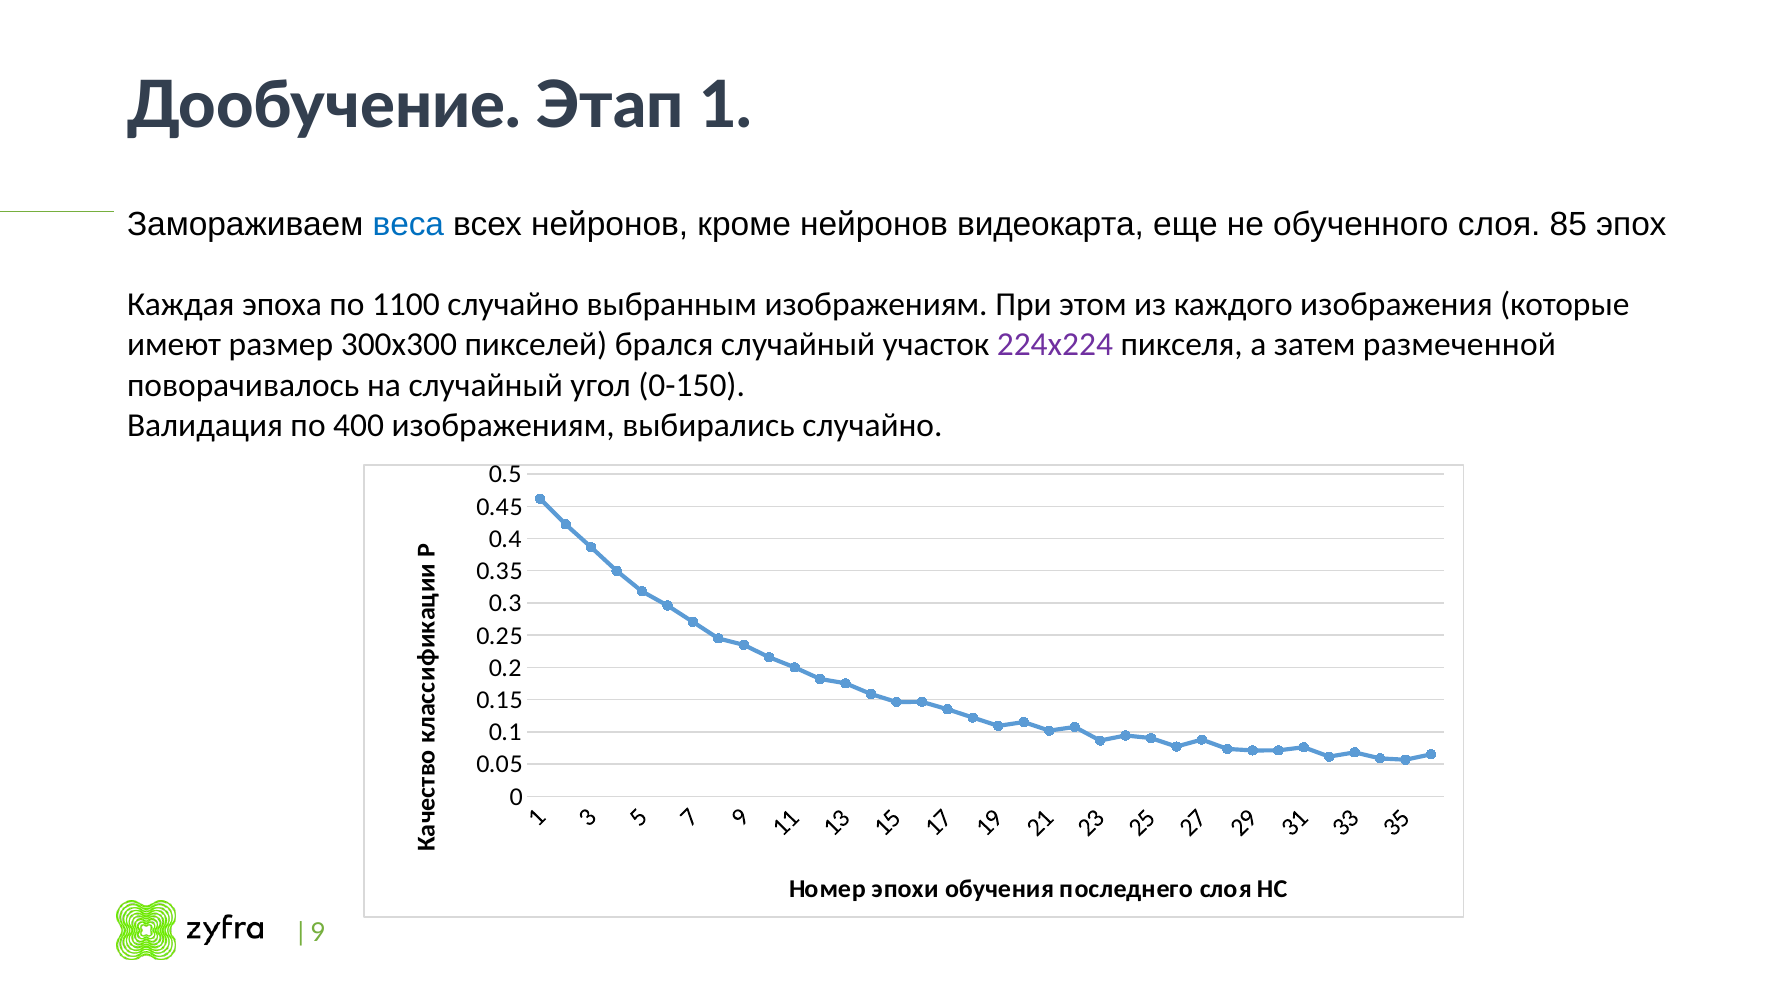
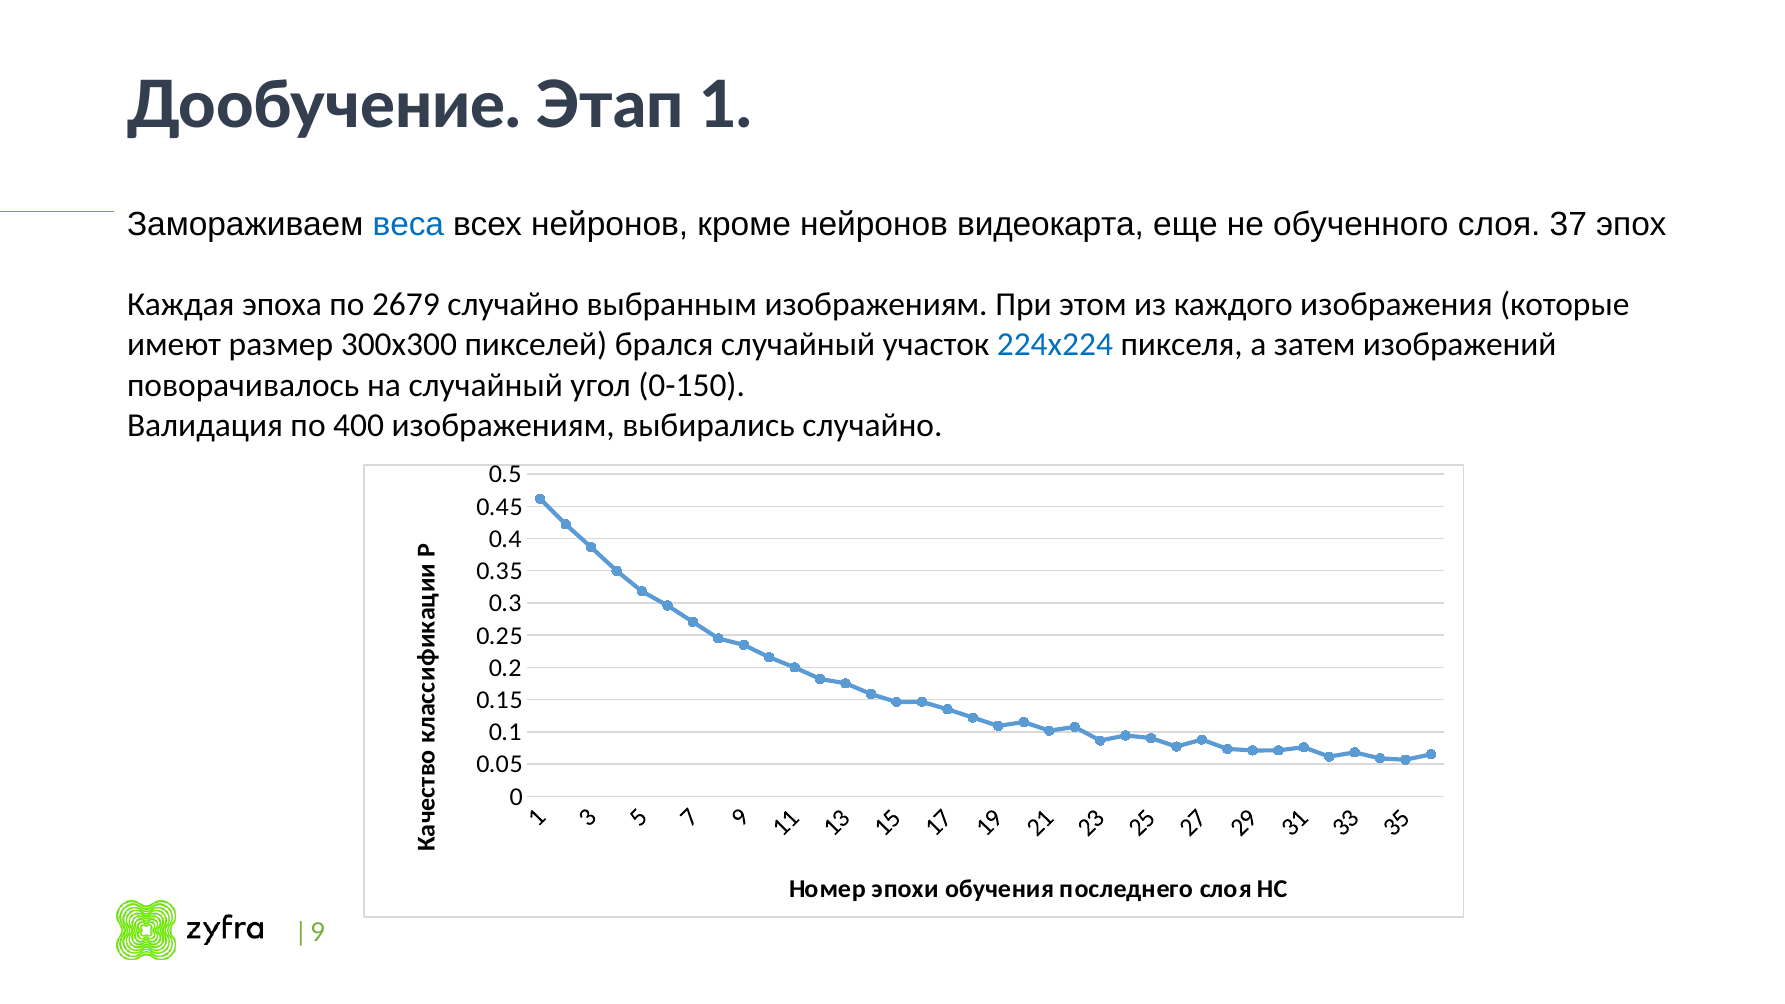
85: 85 -> 37
1100: 1100 -> 2679
224х224 colour: purple -> blue
размеченной: размеченной -> изображений
